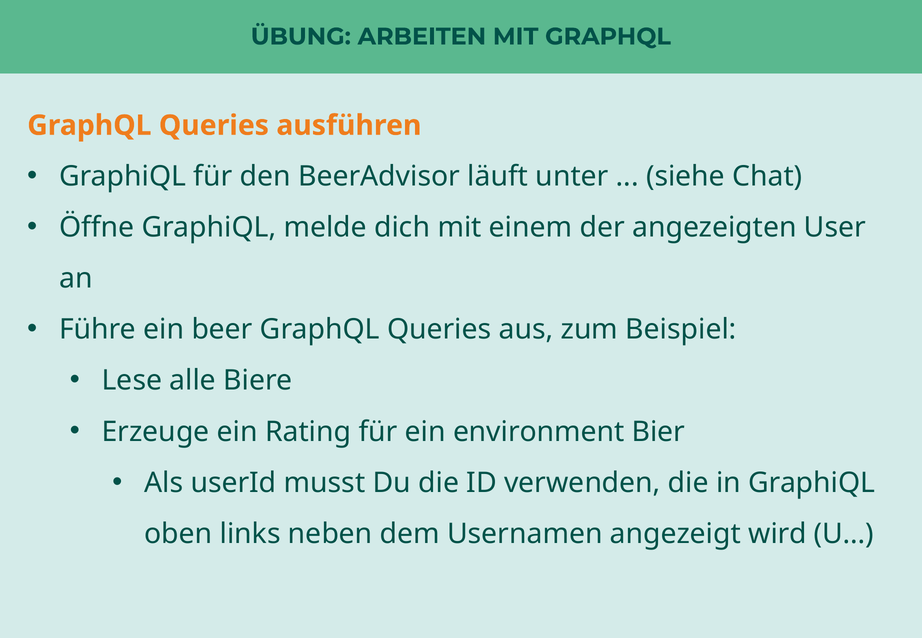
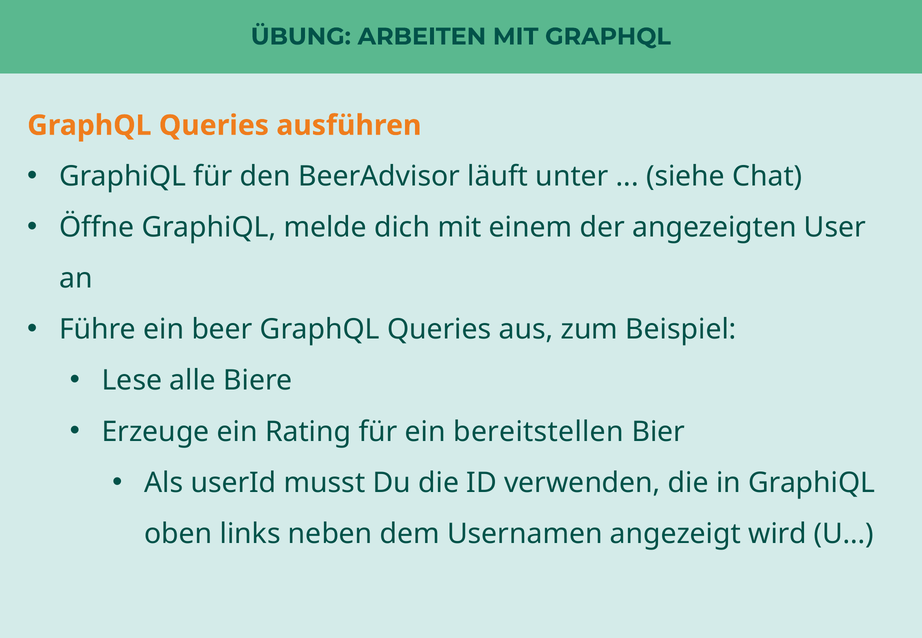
environment: environment -> bereitstellen
